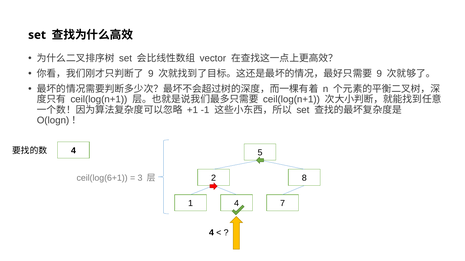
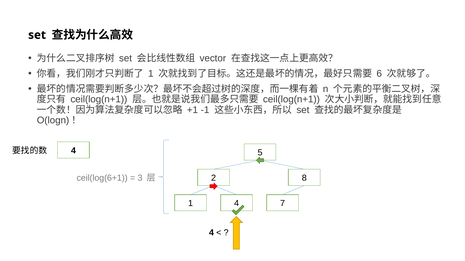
9 at (151, 74): 9 -> 1
9 at (379, 74): 9 -> 6
